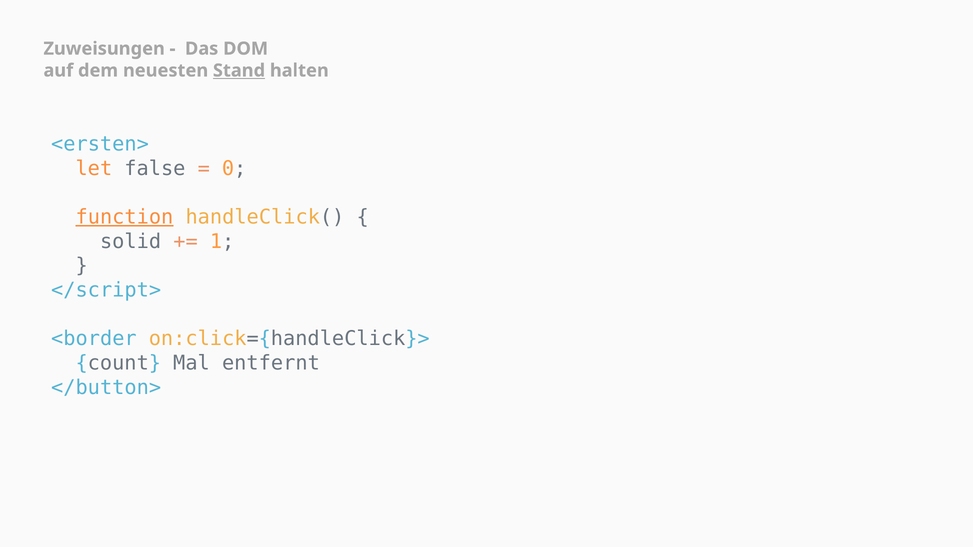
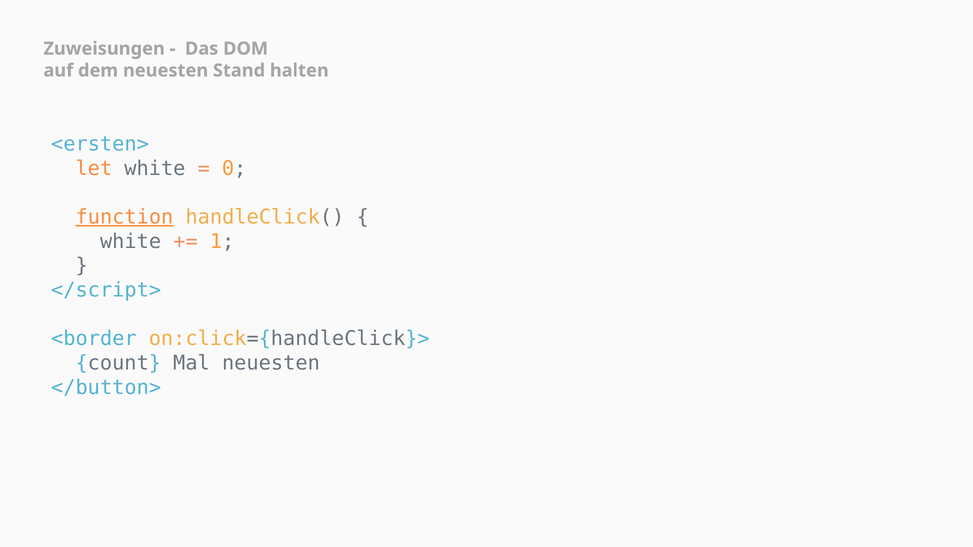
Stand underline: present -> none
let false: false -> white
solid at (131, 242): solid -> white
Mal entfernt: entfernt -> neuesten
